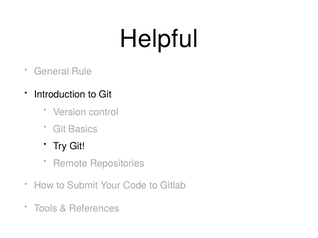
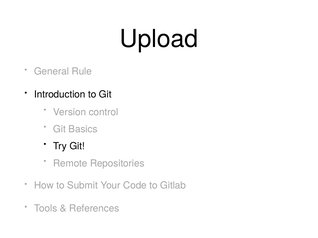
Helpful: Helpful -> Upload
